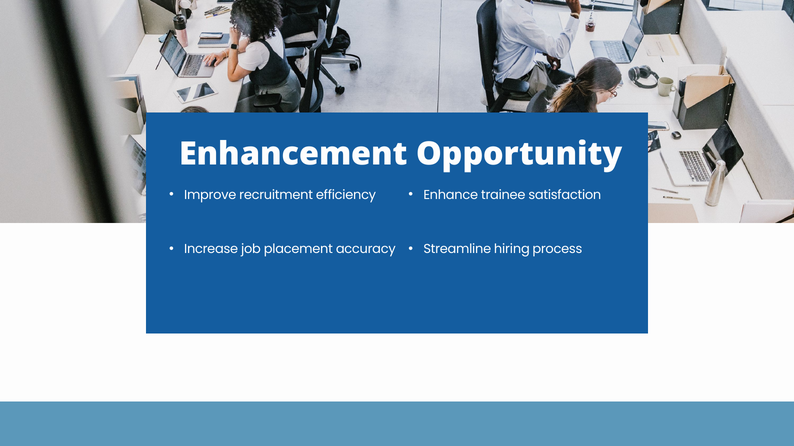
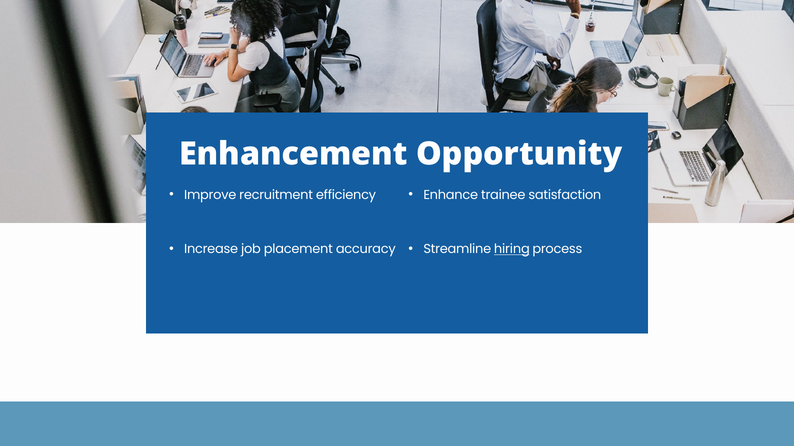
hiring underline: none -> present
